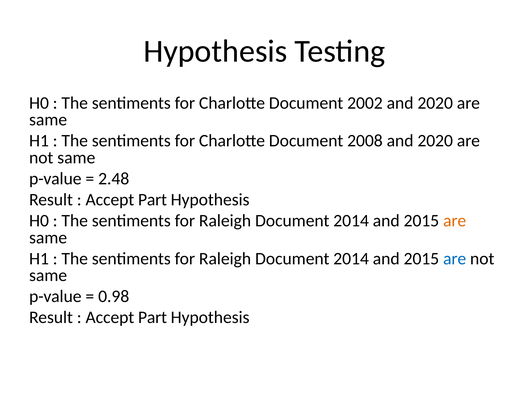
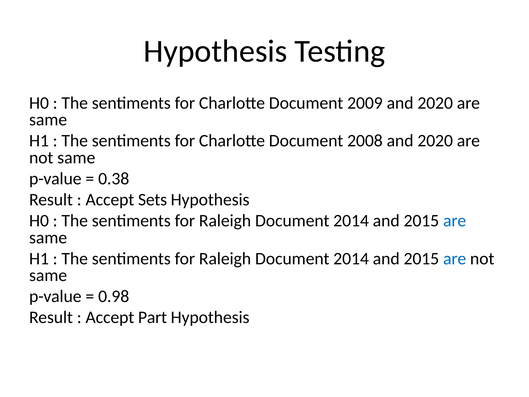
2002: 2002 -> 2009
2.48: 2.48 -> 0.38
Part at (153, 200): Part -> Sets
are at (455, 221) colour: orange -> blue
